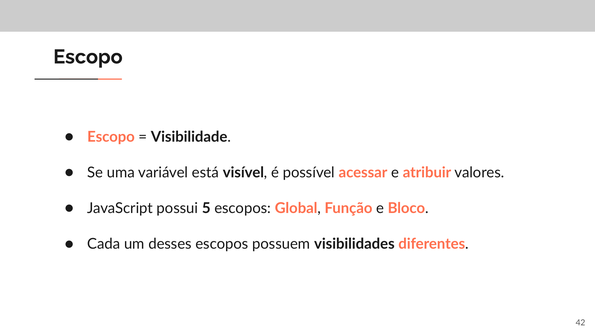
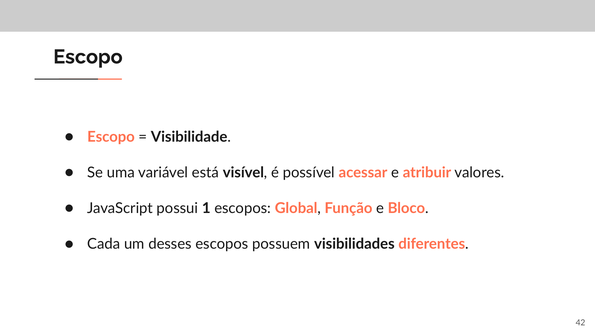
5: 5 -> 1
